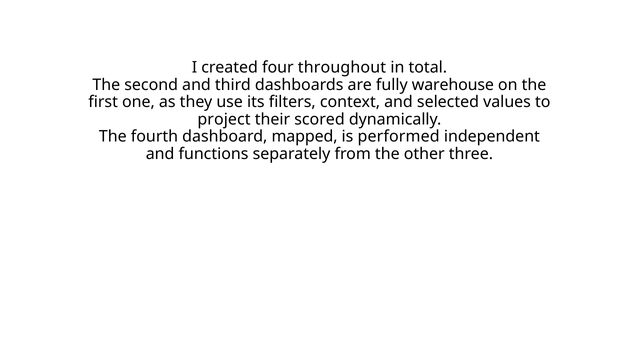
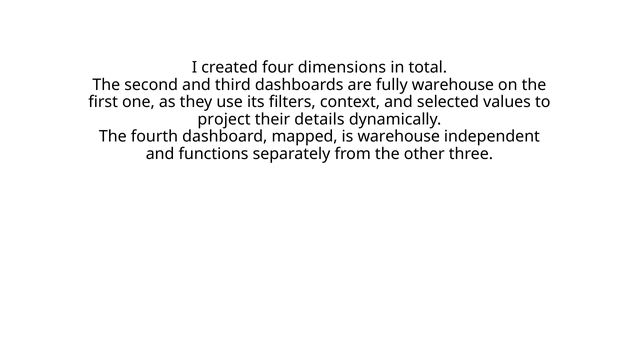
throughout: throughout -> dimensions
scored: scored -> details
is performed: performed -> warehouse
